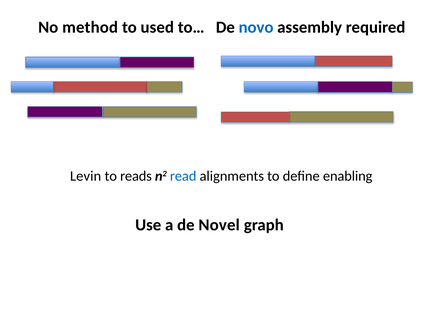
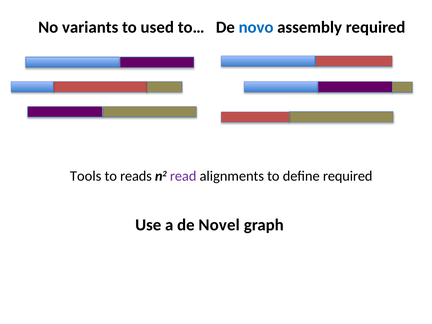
method: method -> variants
Levin: Levin -> Tools
read colour: blue -> purple
define enabling: enabling -> required
